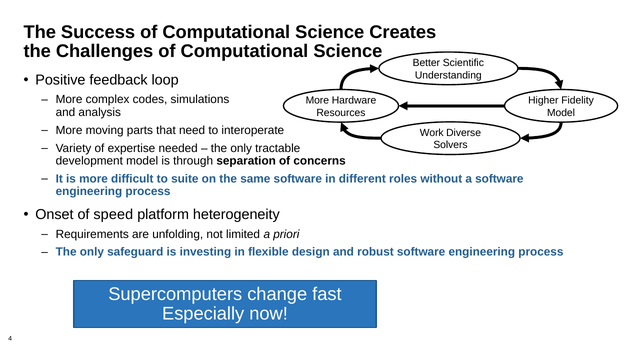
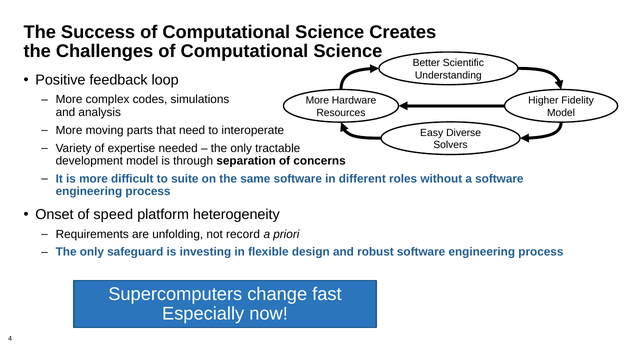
Work: Work -> Easy
limited: limited -> record
